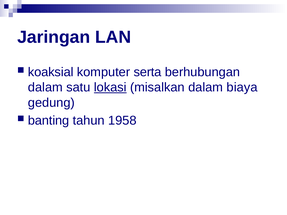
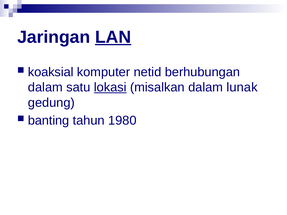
LAN underline: none -> present
serta: serta -> netid
biaya: biaya -> lunak
1958: 1958 -> 1980
